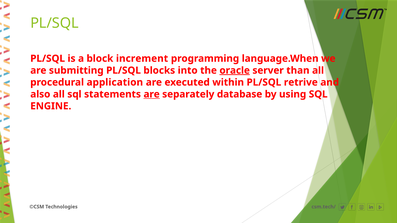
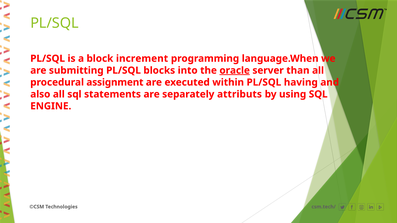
application: application -> assignment
retrive: retrive -> having
are at (152, 94) underline: present -> none
database: database -> attributs
